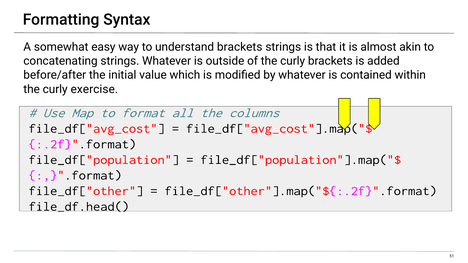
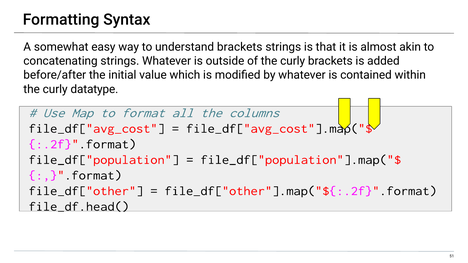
exercise: exercise -> datatype
